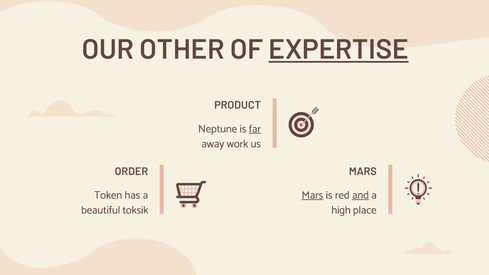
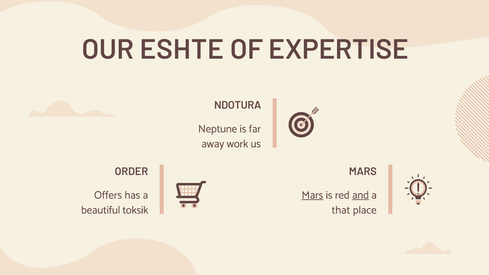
OTHER: OTHER -> ESHTE
EXPERTISE underline: present -> none
PRODUCT: PRODUCT -> NDOTURA
far underline: present -> none
Token: Token -> Offers
high: high -> that
